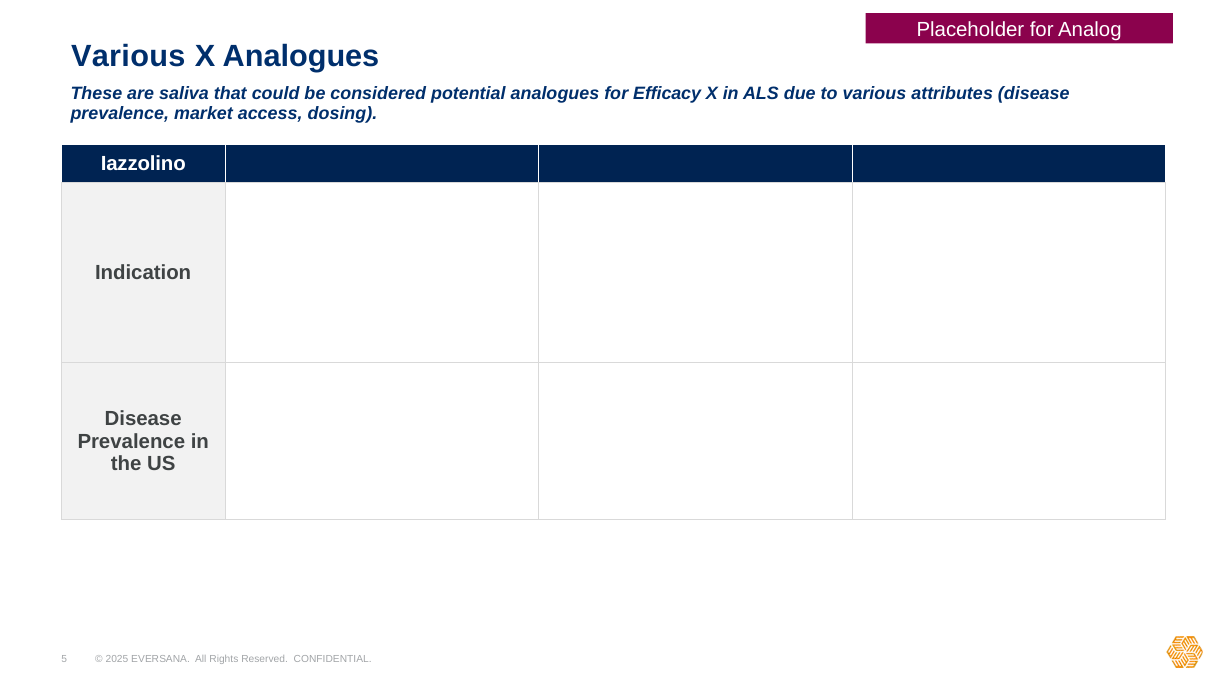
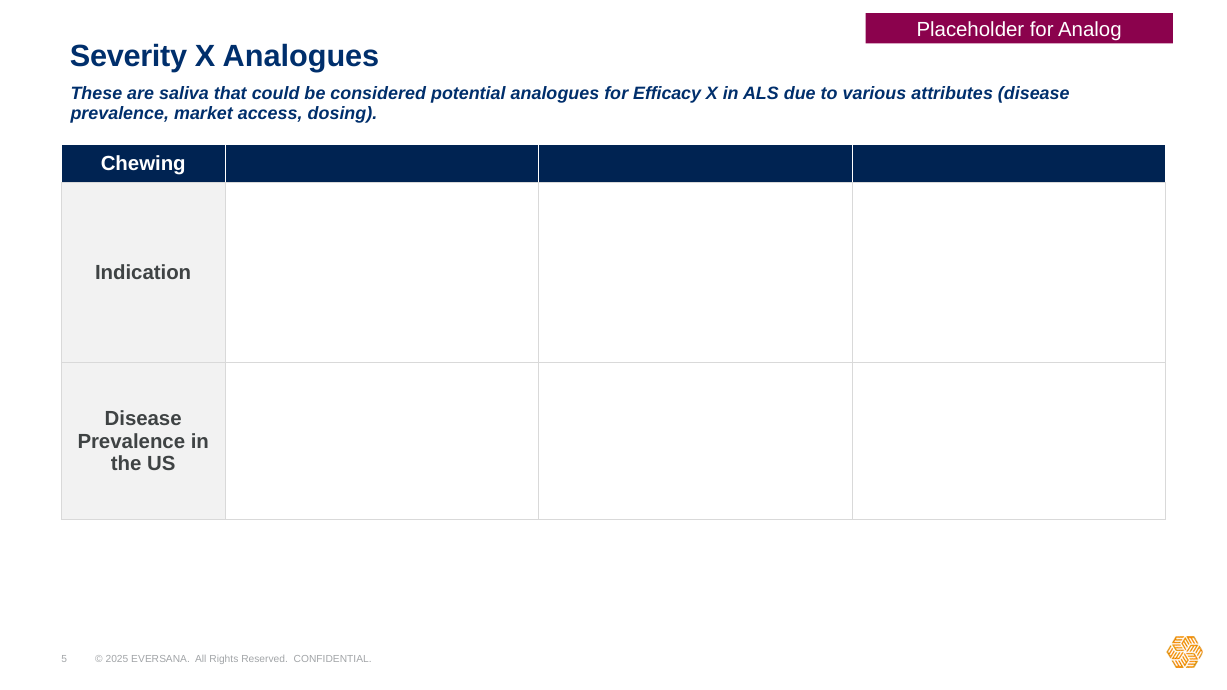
Various at (128, 57): Various -> Severity
Iazzolino: Iazzolino -> Chewing
